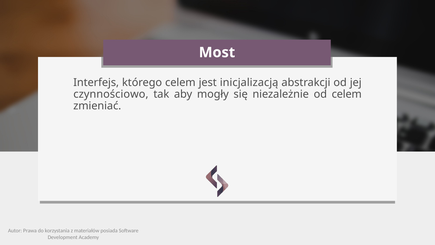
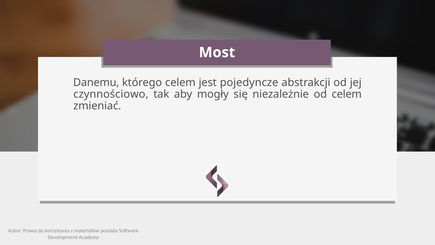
Interfejs: Interfejs -> Danemu
inicjalizacją: inicjalizacją -> pojedyncze
